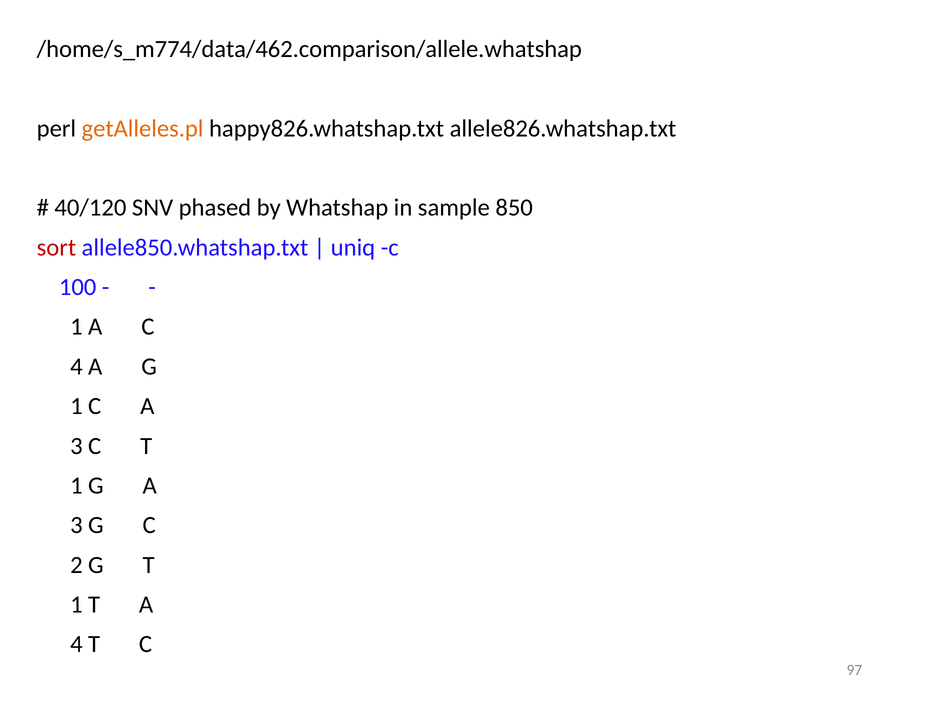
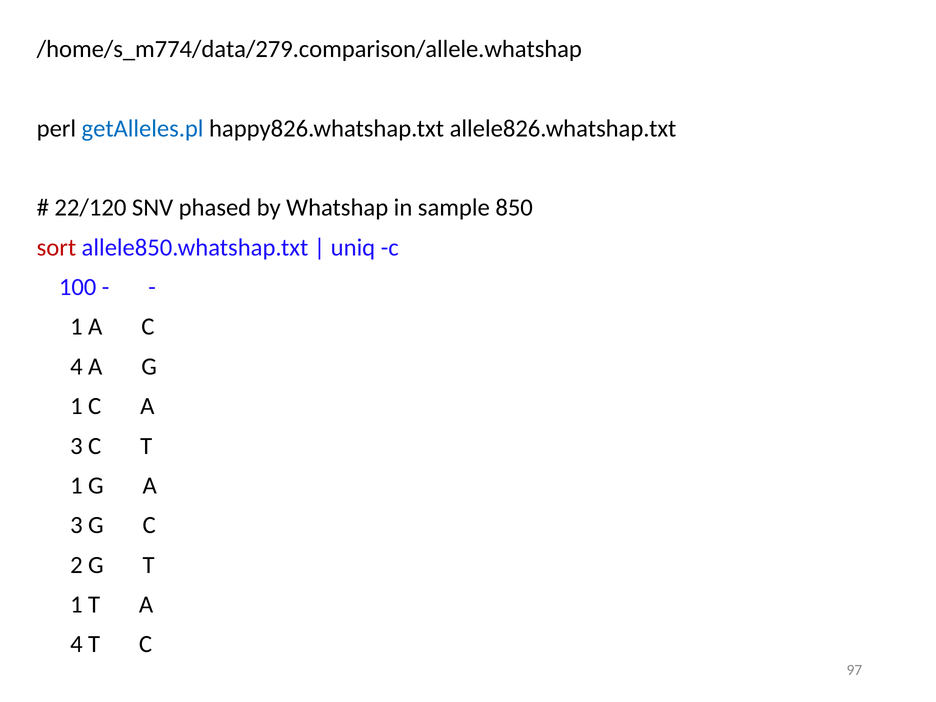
/home/s_m774/data/462.comparison/allele.whatshap: /home/s_m774/data/462.comparison/allele.whatshap -> /home/s_m774/data/279.comparison/allele.whatshap
getAlleles.pl colour: orange -> blue
40/120: 40/120 -> 22/120
